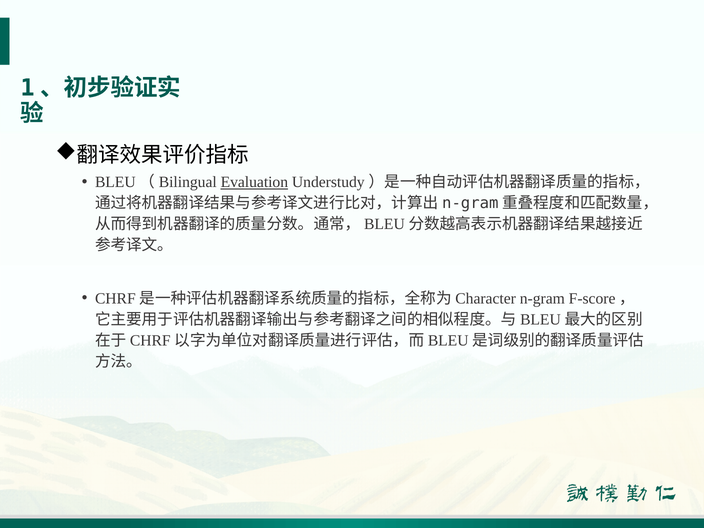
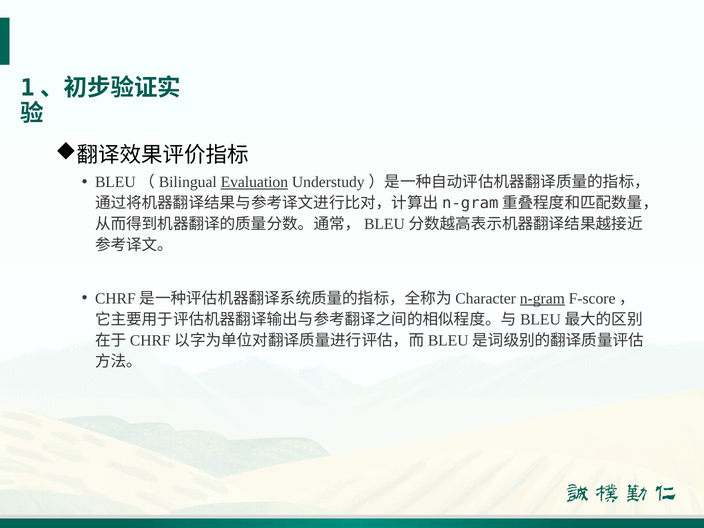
n-gram underline: none -> present
